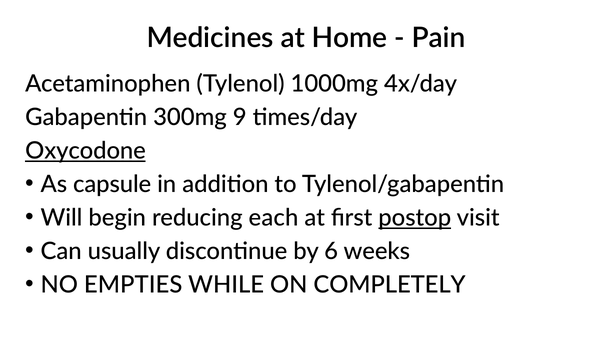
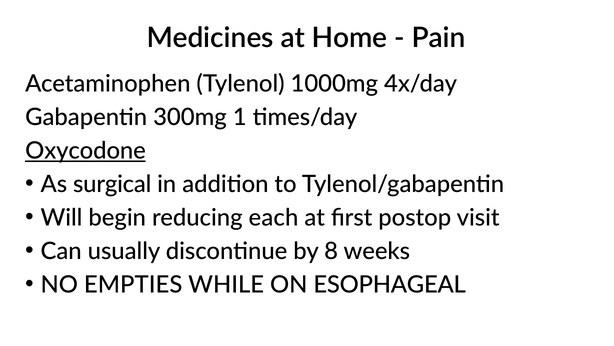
9: 9 -> 1
capsule: capsule -> surgical
postop underline: present -> none
6: 6 -> 8
COMPLETELY: COMPLETELY -> ESOPHAGEAL
